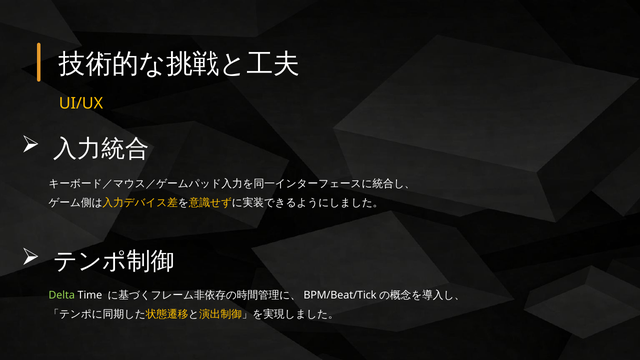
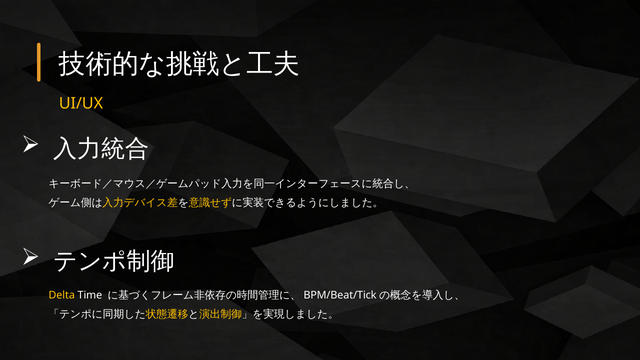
Delta colour: light green -> yellow
